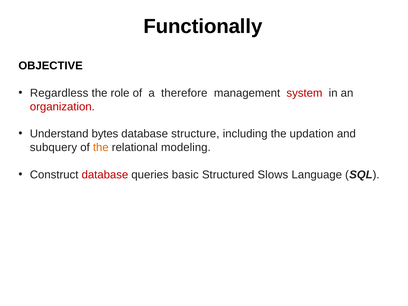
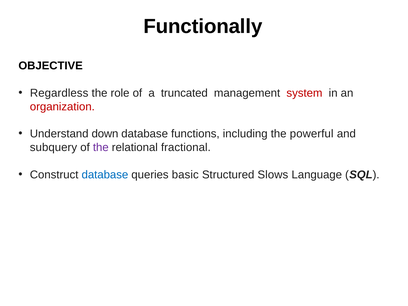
therefore: therefore -> truncated
bytes: bytes -> down
structure: structure -> functions
updation: updation -> powerful
the at (101, 147) colour: orange -> purple
modeling: modeling -> fractional
database at (105, 175) colour: red -> blue
